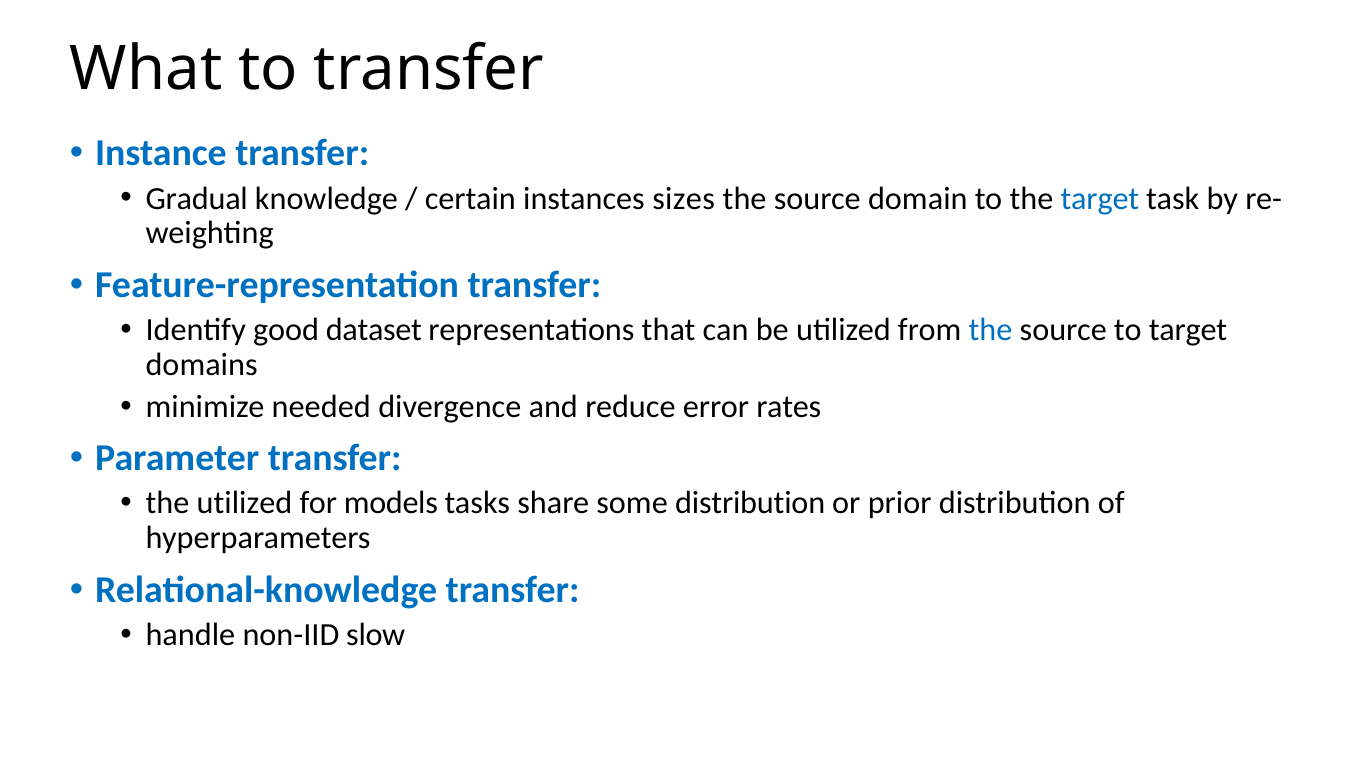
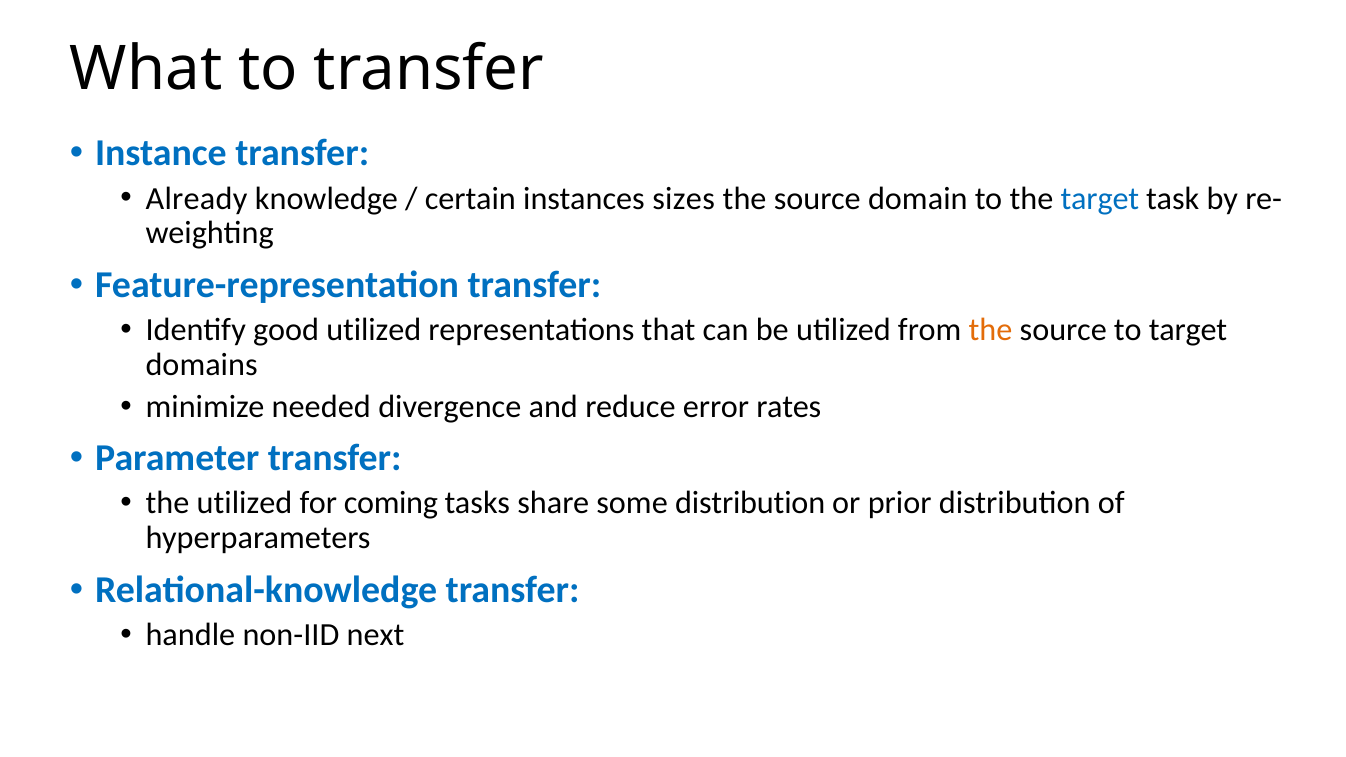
Gradual: Gradual -> Already
good dataset: dataset -> utilized
the at (991, 330) colour: blue -> orange
models: models -> coming
slow: slow -> next
